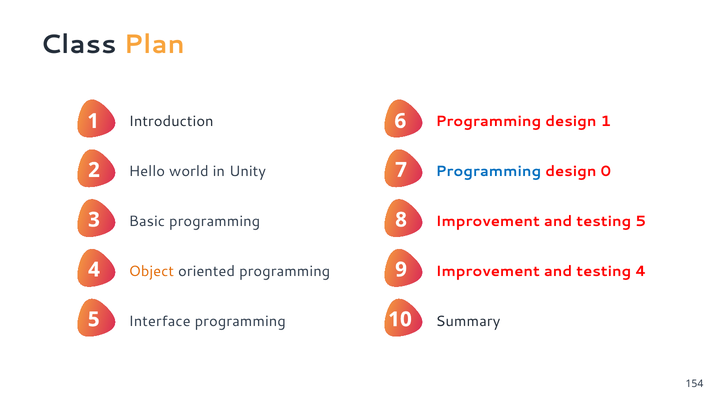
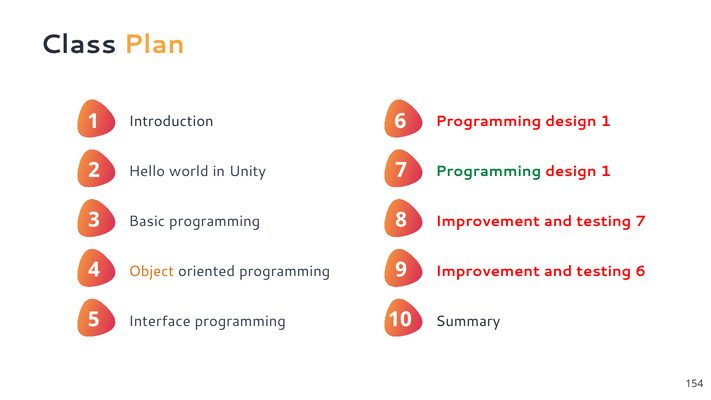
Programming at (488, 171) colour: blue -> green
0 at (606, 171): 0 -> 1
testing 5: 5 -> 7
testing 4: 4 -> 6
